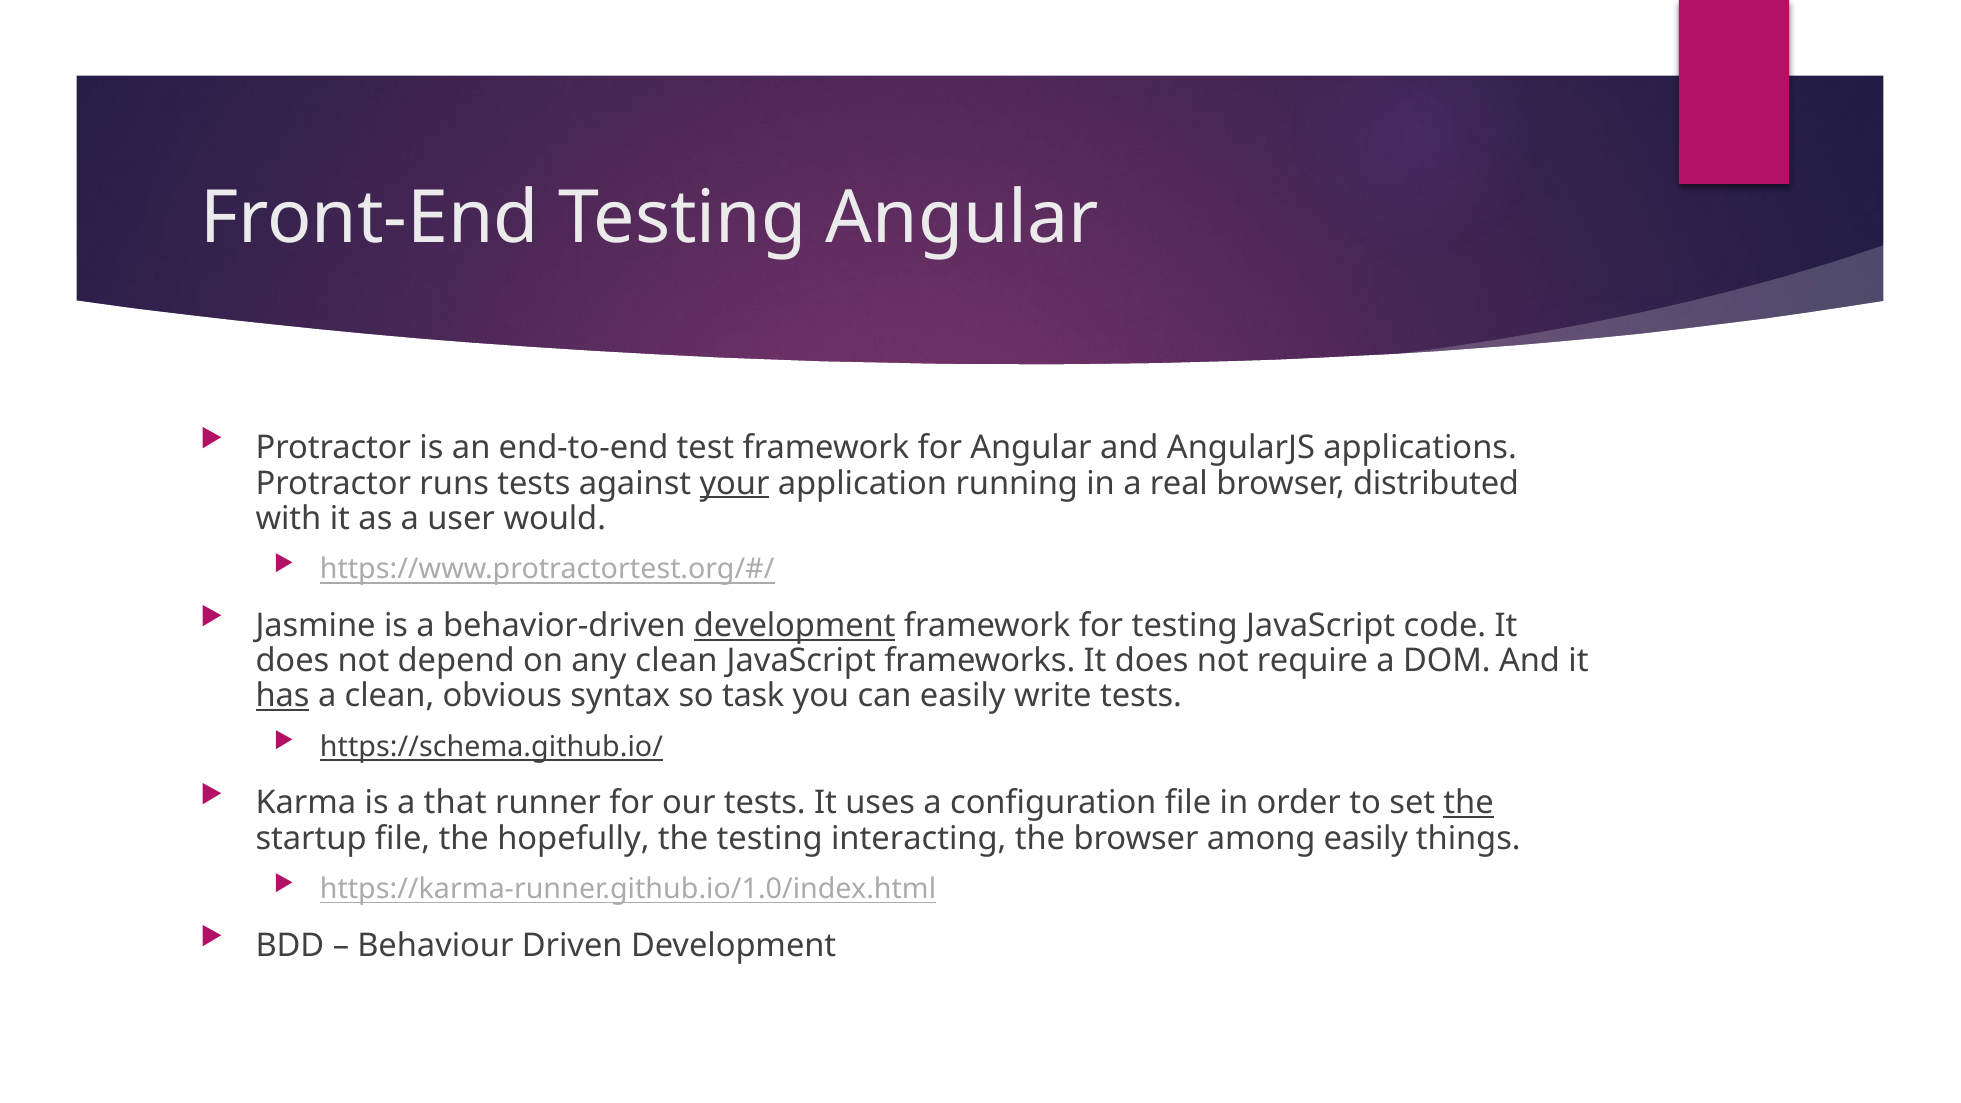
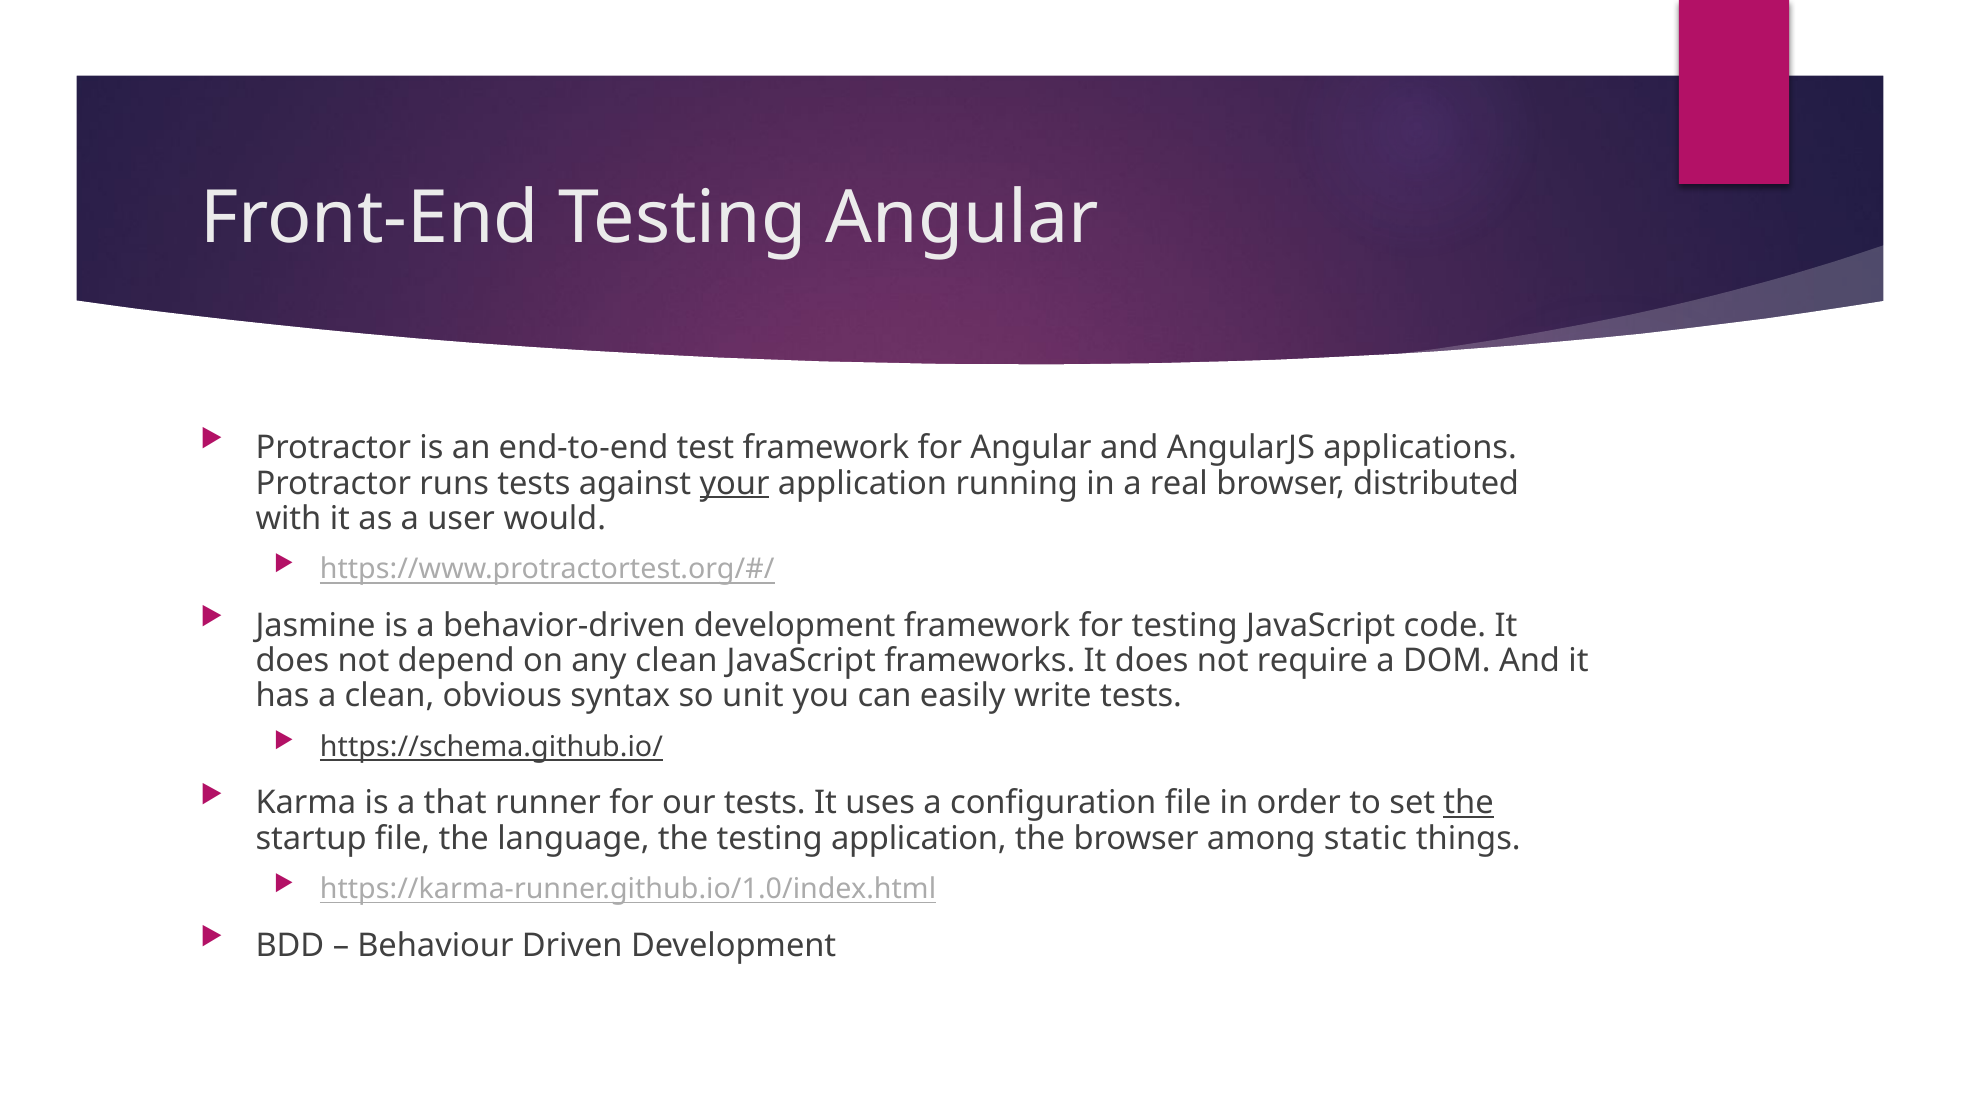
development at (795, 626) underline: present -> none
has underline: present -> none
task: task -> unit
hopefully: hopefully -> language
testing interacting: interacting -> application
among easily: easily -> static
